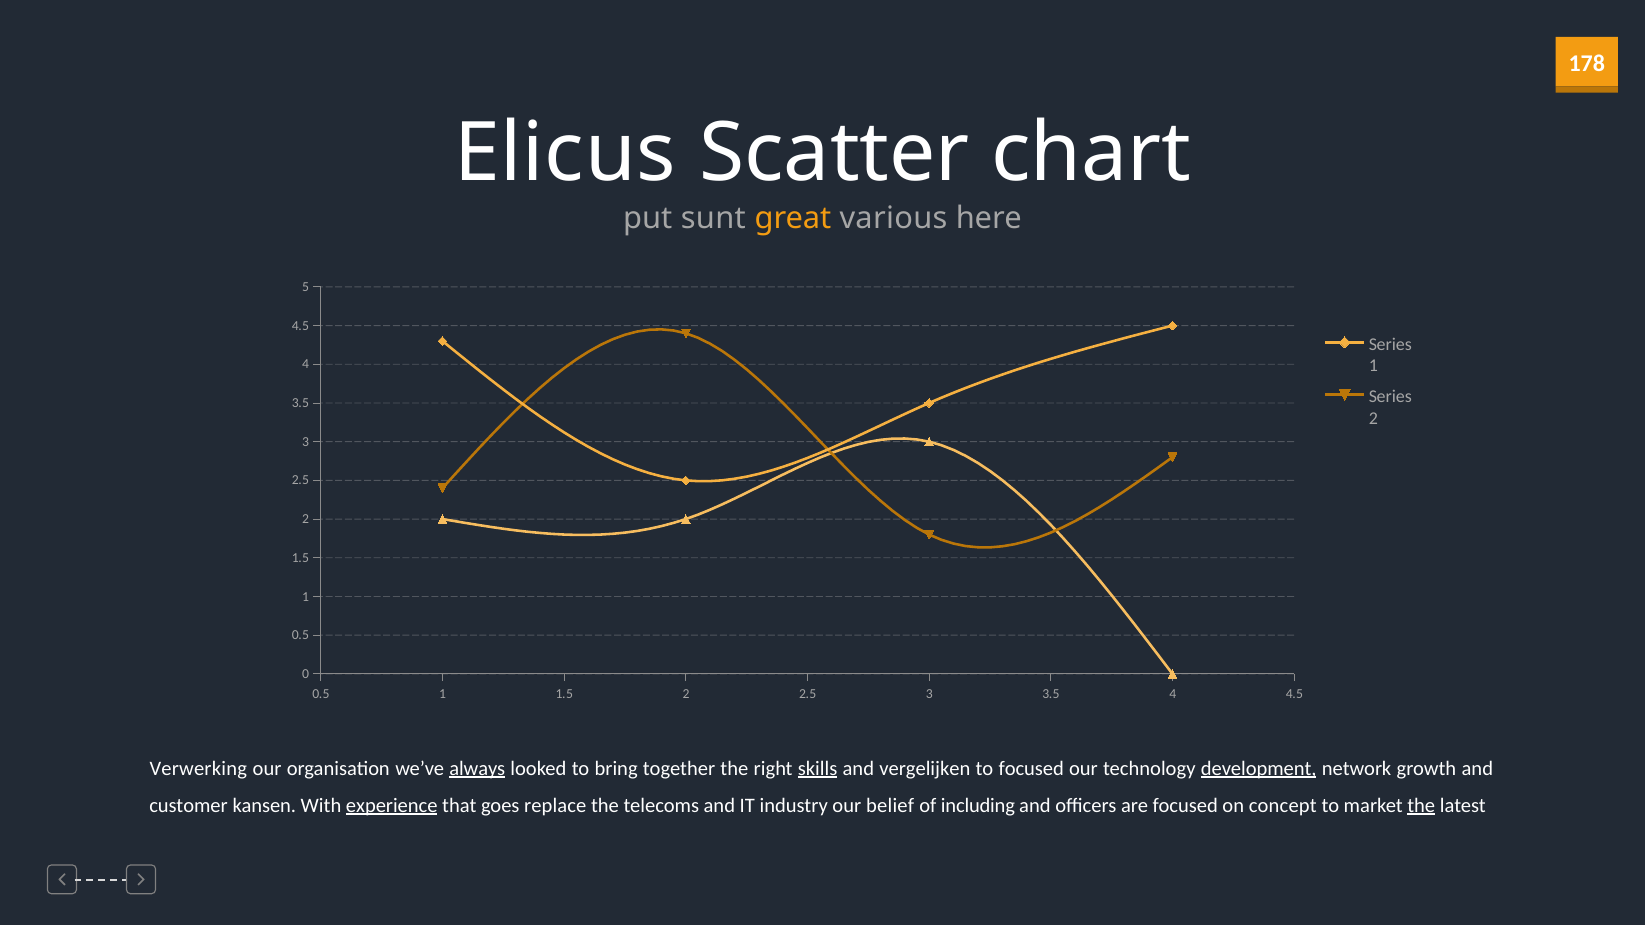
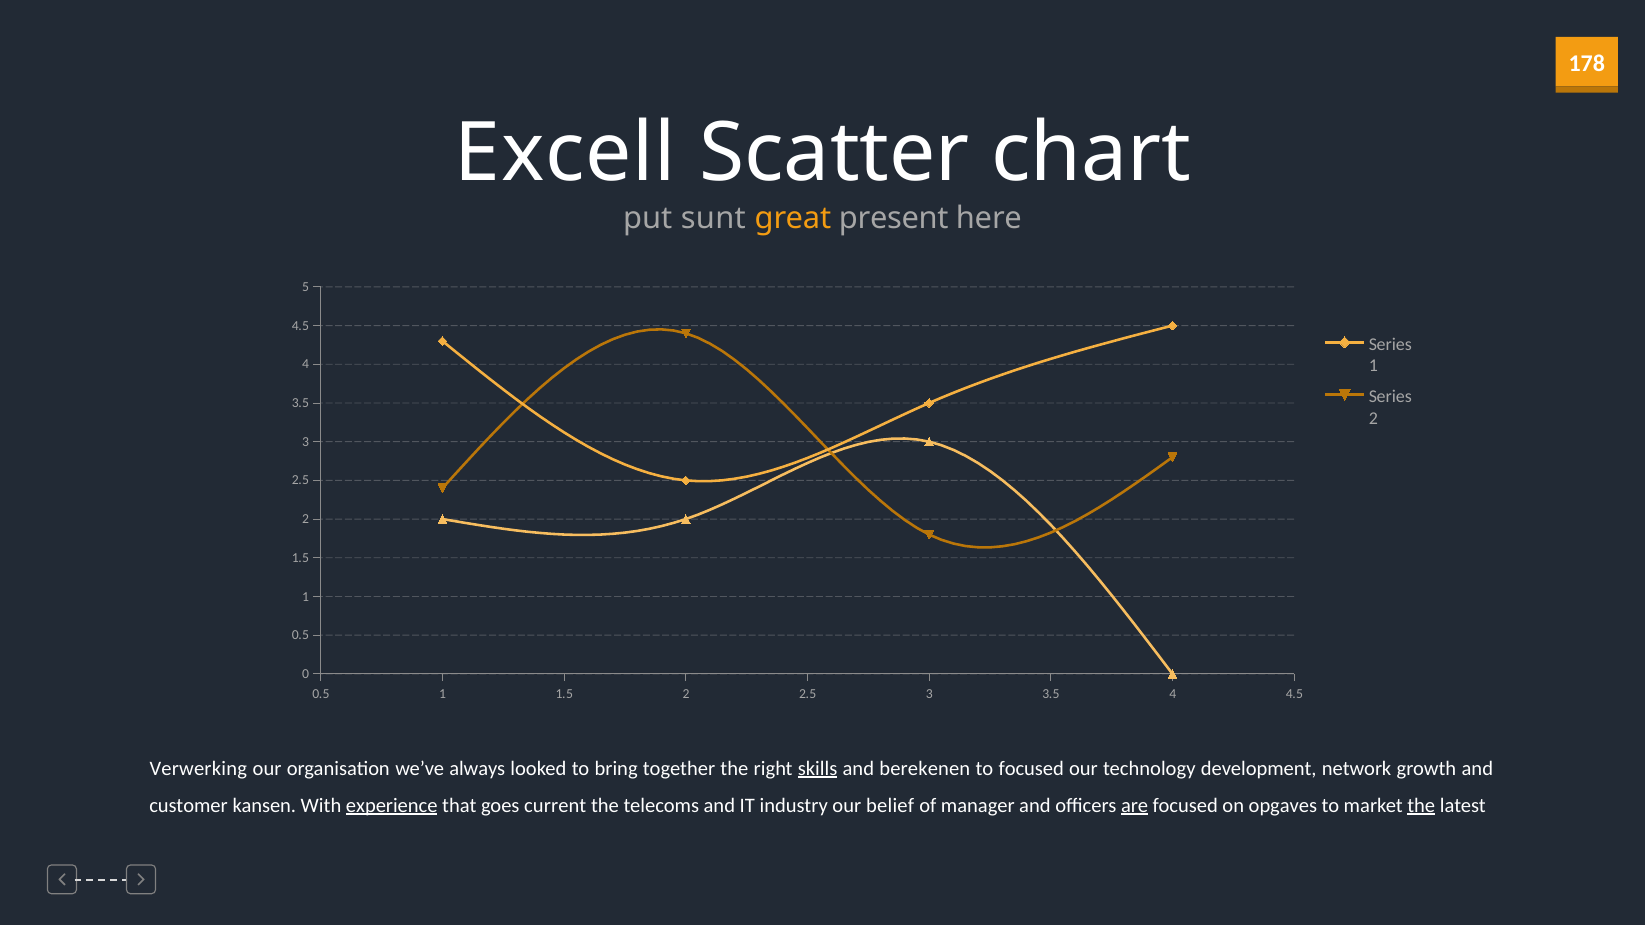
Elicus: Elicus -> Excell
various: various -> present
always underline: present -> none
vergelijken: vergelijken -> berekenen
development underline: present -> none
replace: replace -> current
including: including -> manager
are underline: none -> present
concept: concept -> opgaves
